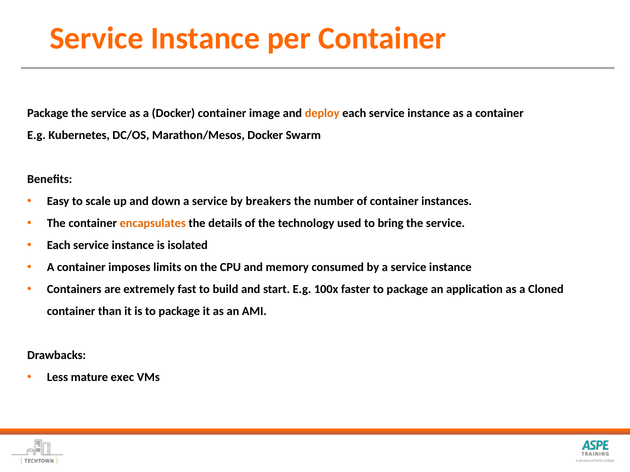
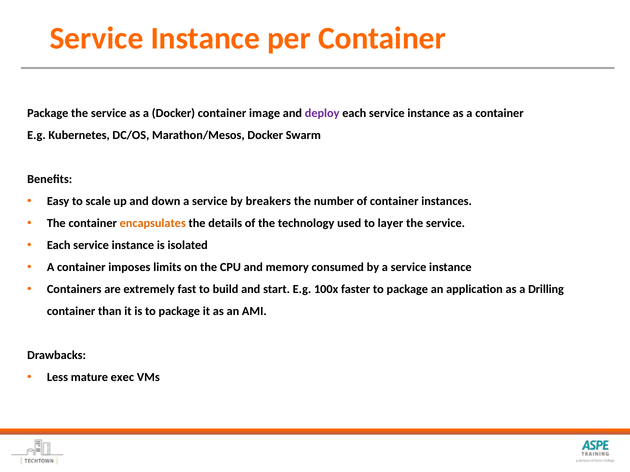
deploy colour: orange -> purple
bring: bring -> layer
Cloned: Cloned -> Drilling
